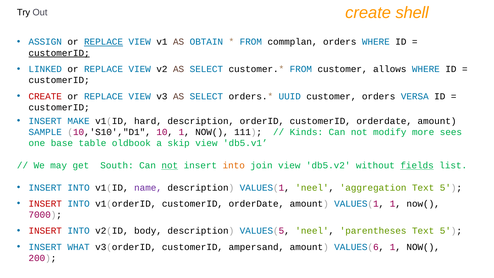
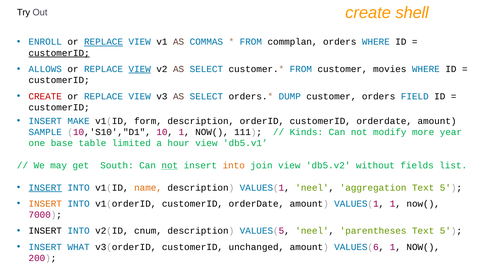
ASSIGN: ASSIGN -> ENROLL
OBTAIN: OBTAIN -> COMMAS
LINKED: LINKED -> ALLOWS
VIEW at (140, 69) underline: none -> present
allows: allows -> movies
UUID: UUID -> DUMP
VERSA: VERSA -> FIELD
hard: hard -> form
sees: sees -> year
oldbook: oldbook -> limited
skip: skip -> hour
fields underline: present -> none
INSERT at (45, 188) underline: none -> present
name colour: purple -> orange
INSERT at (45, 204) colour: red -> orange
INSERT at (45, 231) colour: red -> black
body: body -> cnum
ampersand: ampersand -> unchanged
